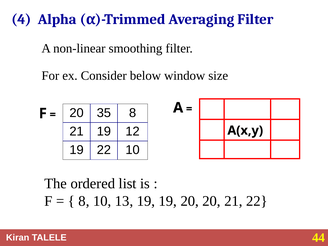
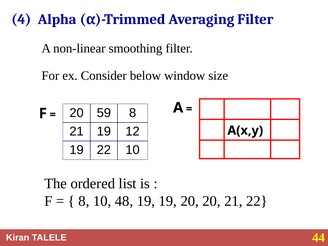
35: 35 -> 59
13: 13 -> 48
